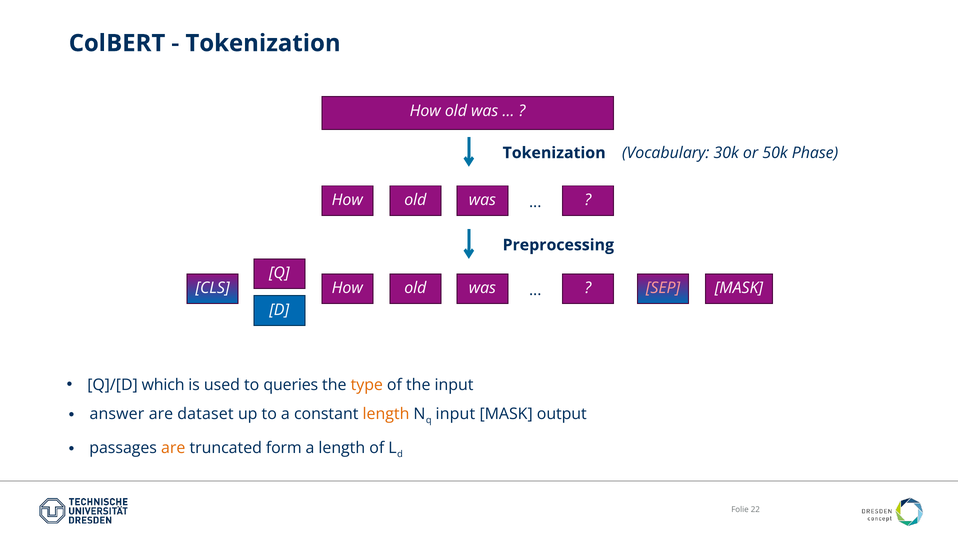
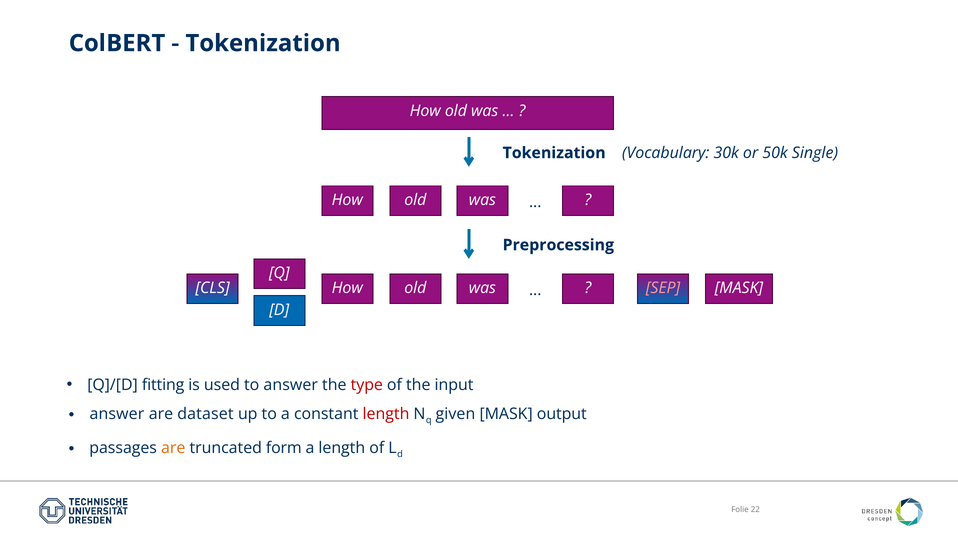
Phase: Phase -> Single
which: which -> fitting
to queries: queries -> answer
type colour: orange -> red
length at (386, 414) colour: orange -> red
q input: input -> given
